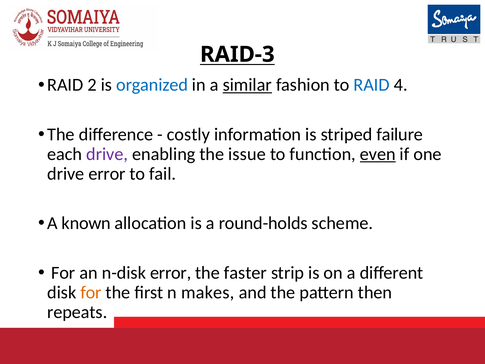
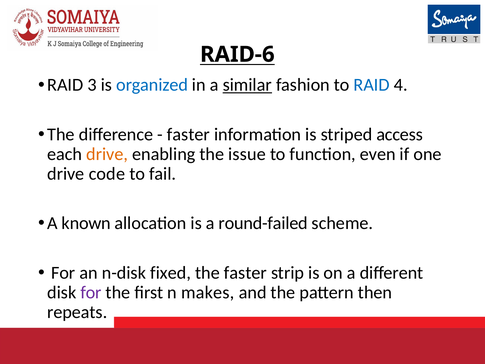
RAID-3: RAID-3 -> RAID-6
2: 2 -> 3
costly at (188, 134): costly -> faster
failure: failure -> access
drive at (107, 154) colour: purple -> orange
even underline: present -> none
drive error: error -> code
round-holds: round-holds -> round-failed
n-disk error: error -> fixed
for at (91, 292) colour: orange -> purple
